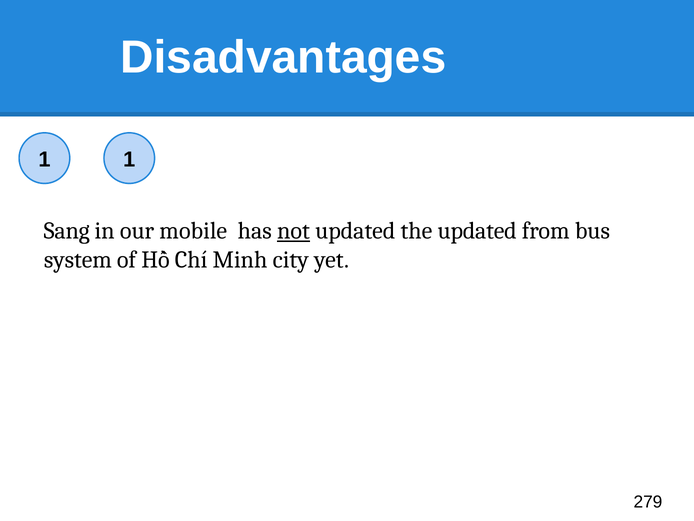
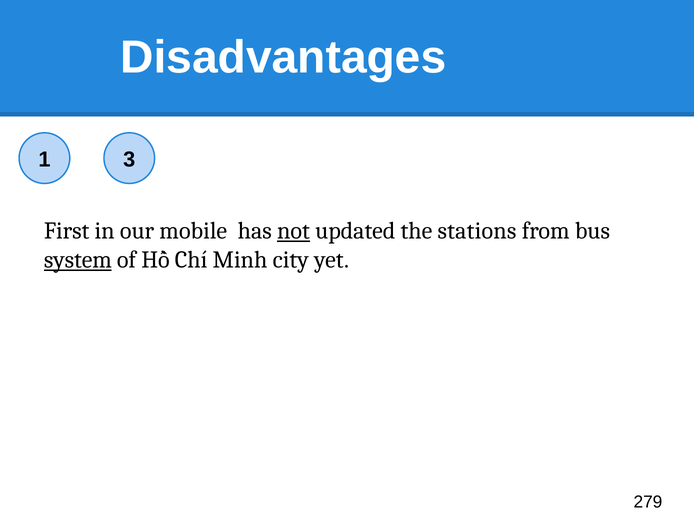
1 1: 1 -> 3
Sang: Sang -> First
the updated: updated -> stations
system underline: none -> present
